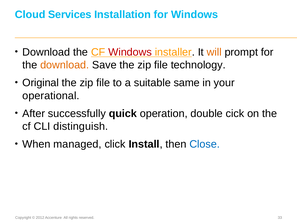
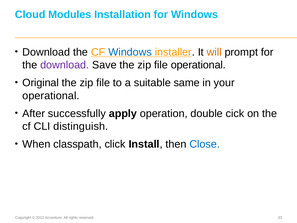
Services: Services -> Modules
Windows at (130, 52) colour: red -> blue
download at (65, 65) colour: orange -> purple
file technology: technology -> operational
quick: quick -> apply
managed: managed -> classpath
